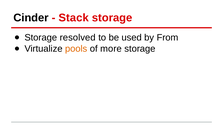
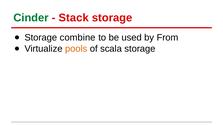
Cinder colour: black -> green
resolved: resolved -> combine
more: more -> scala
